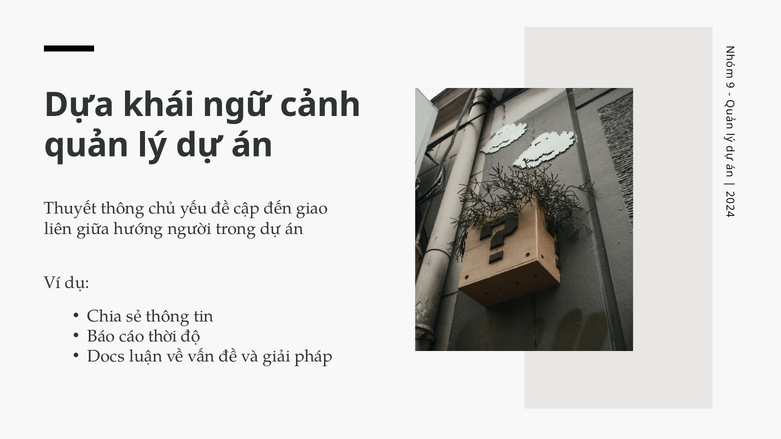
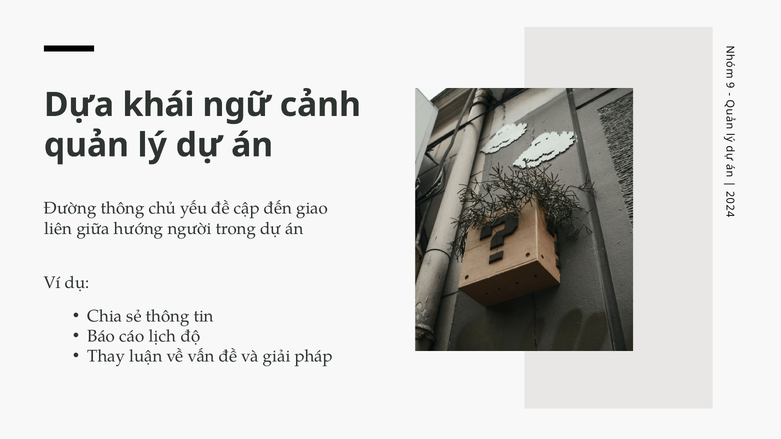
Thuyết: Thuyết -> Đường
thời: thời -> lịch
Docs: Docs -> Thay
